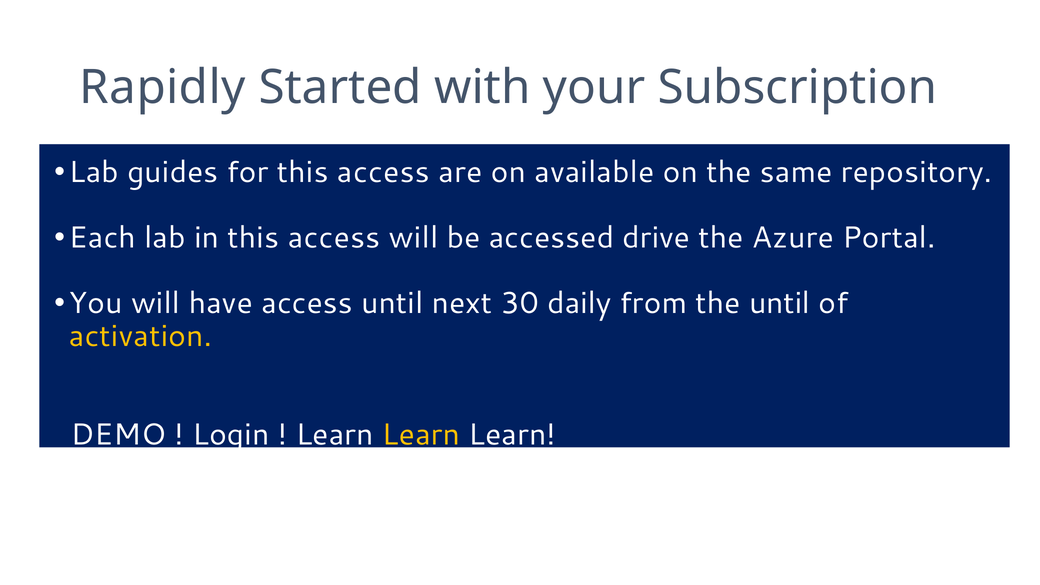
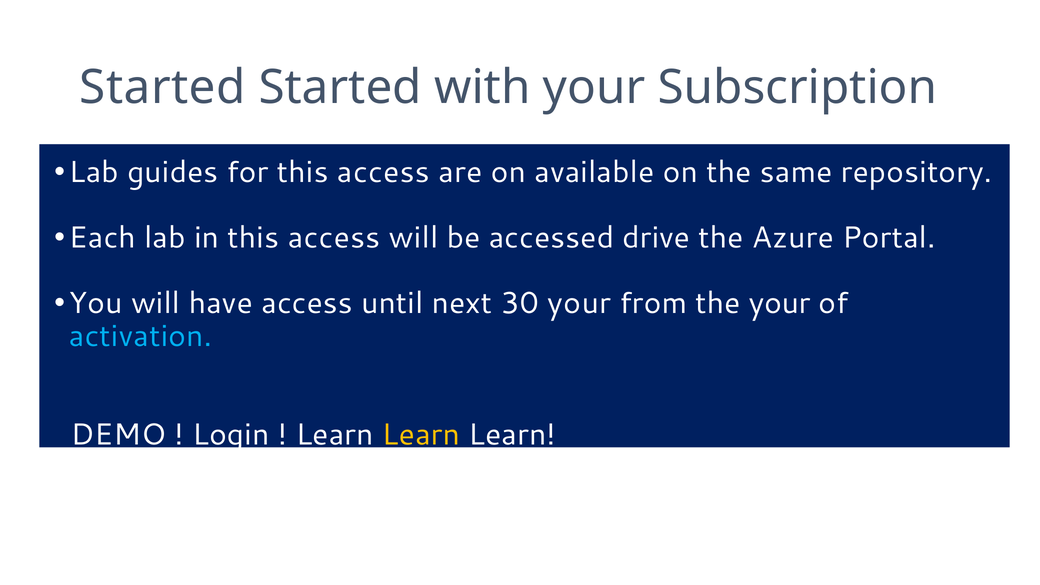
Rapidly at (163, 87): Rapidly -> Started
30 daily: daily -> your
the until: until -> your
activation colour: yellow -> light blue
